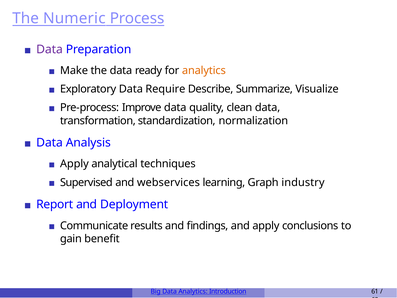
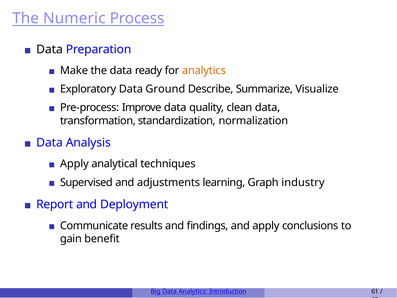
Data at (49, 49) colour: purple -> black
Require: Require -> Ground
webservices: webservices -> adjustments
